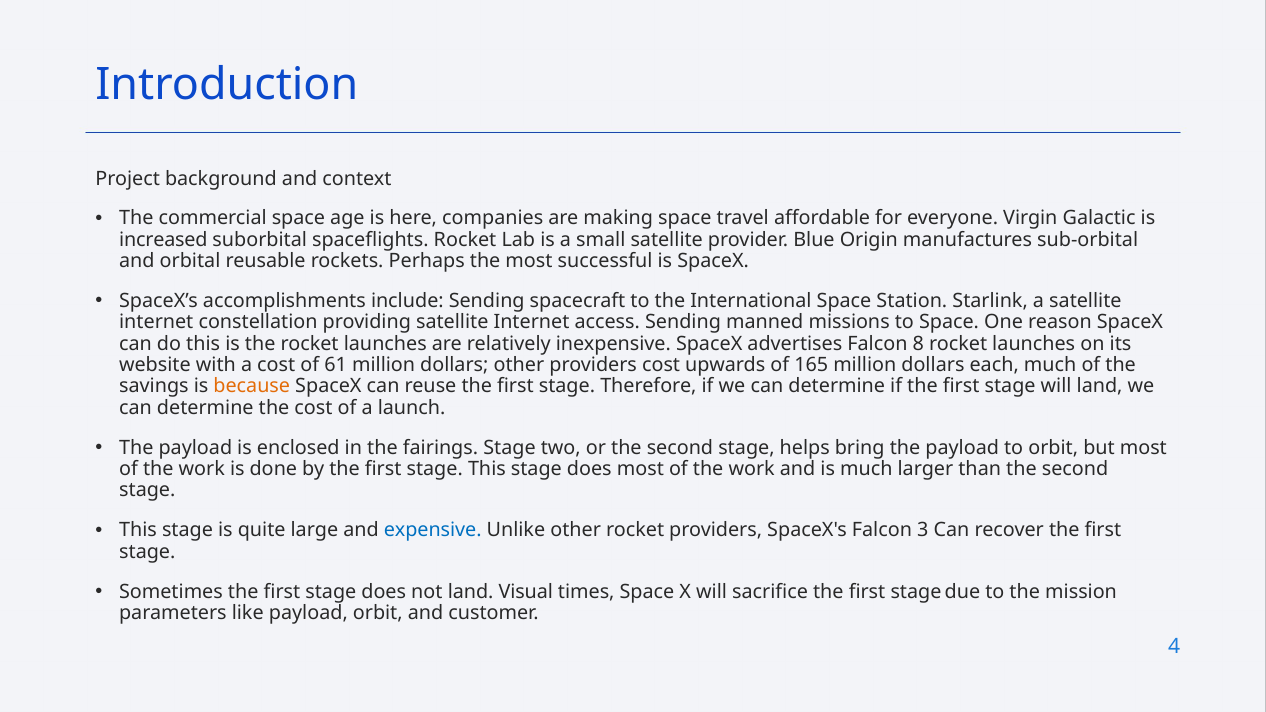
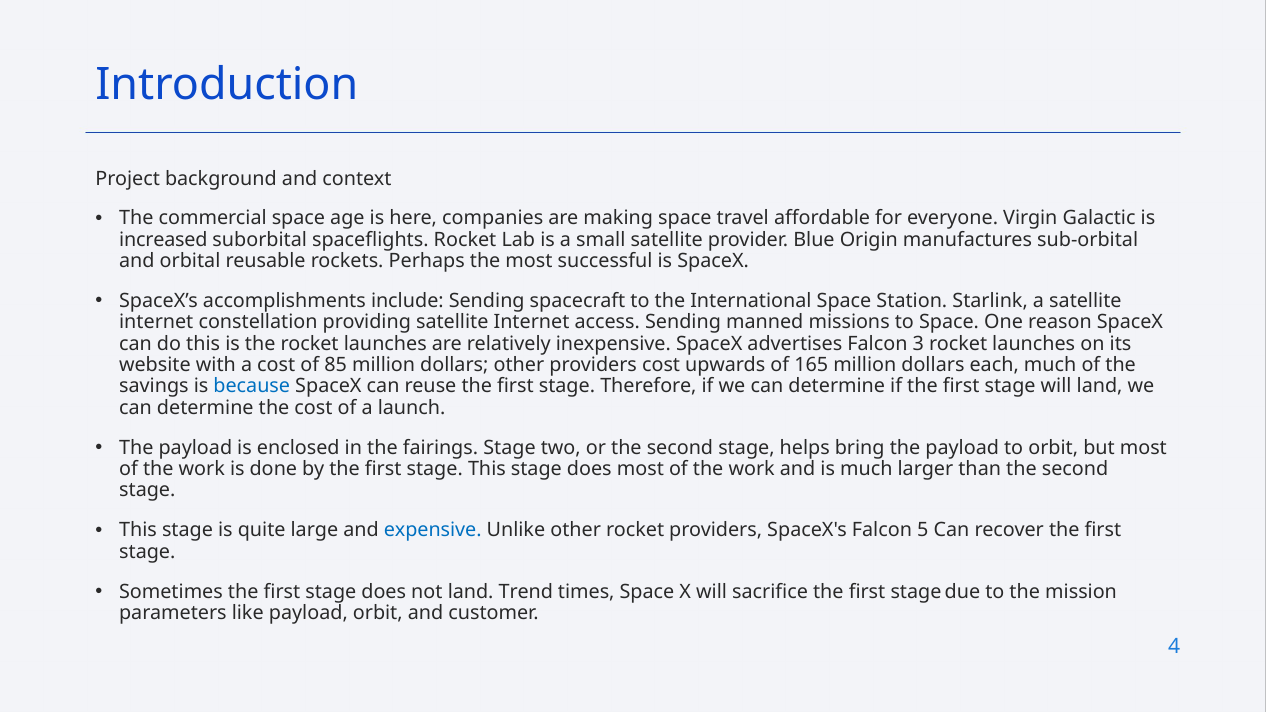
8: 8 -> 3
61: 61 -> 85
because colour: orange -> blue
3: 3 -> 5
Visual: Visual -> Trend
